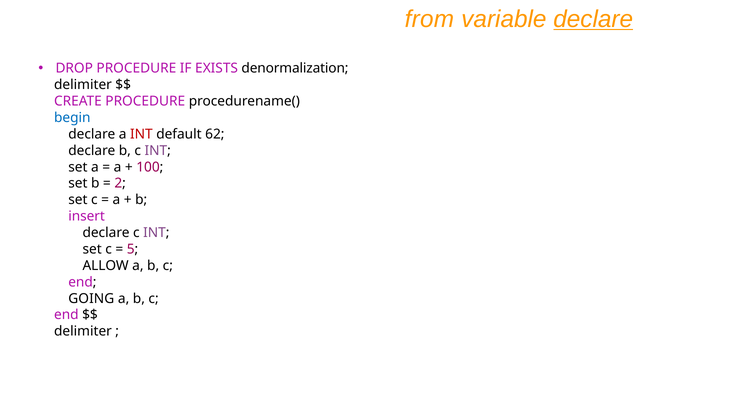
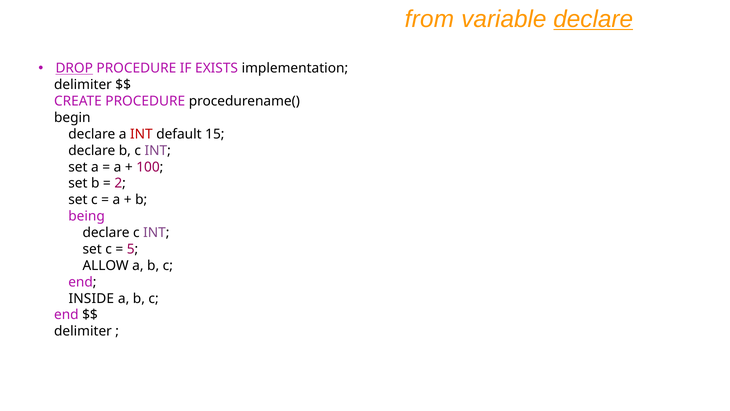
DROP underline: none -> present
denormalization: denormalization -> implementation
begin colour: blue -> black
62: 62 -> 15
insert: insert -> being
GOING: GOING -> INSIDE
